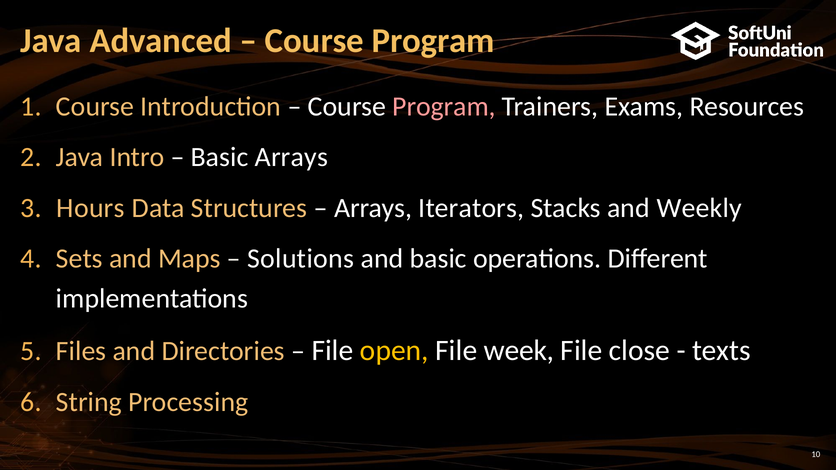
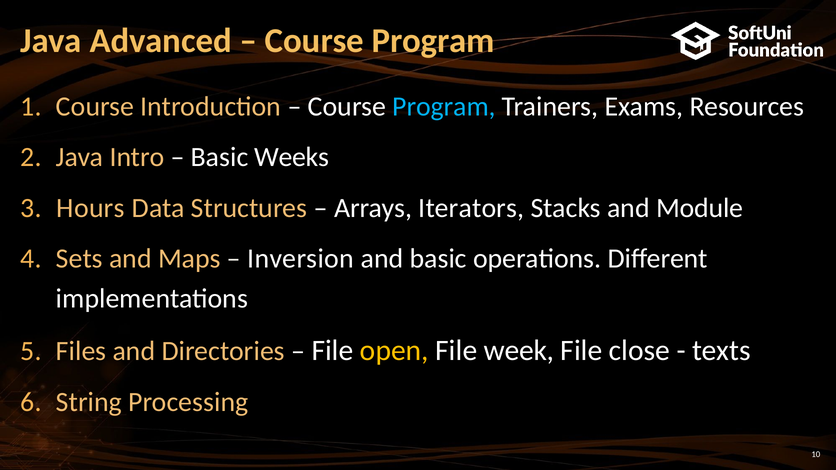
Program at (444, 107) colour: pink -> light blue
Basic Arrays: Arrays -> Weeks
Weekly: Weekly -> Module
Solutions: Solutions -> Inversion
